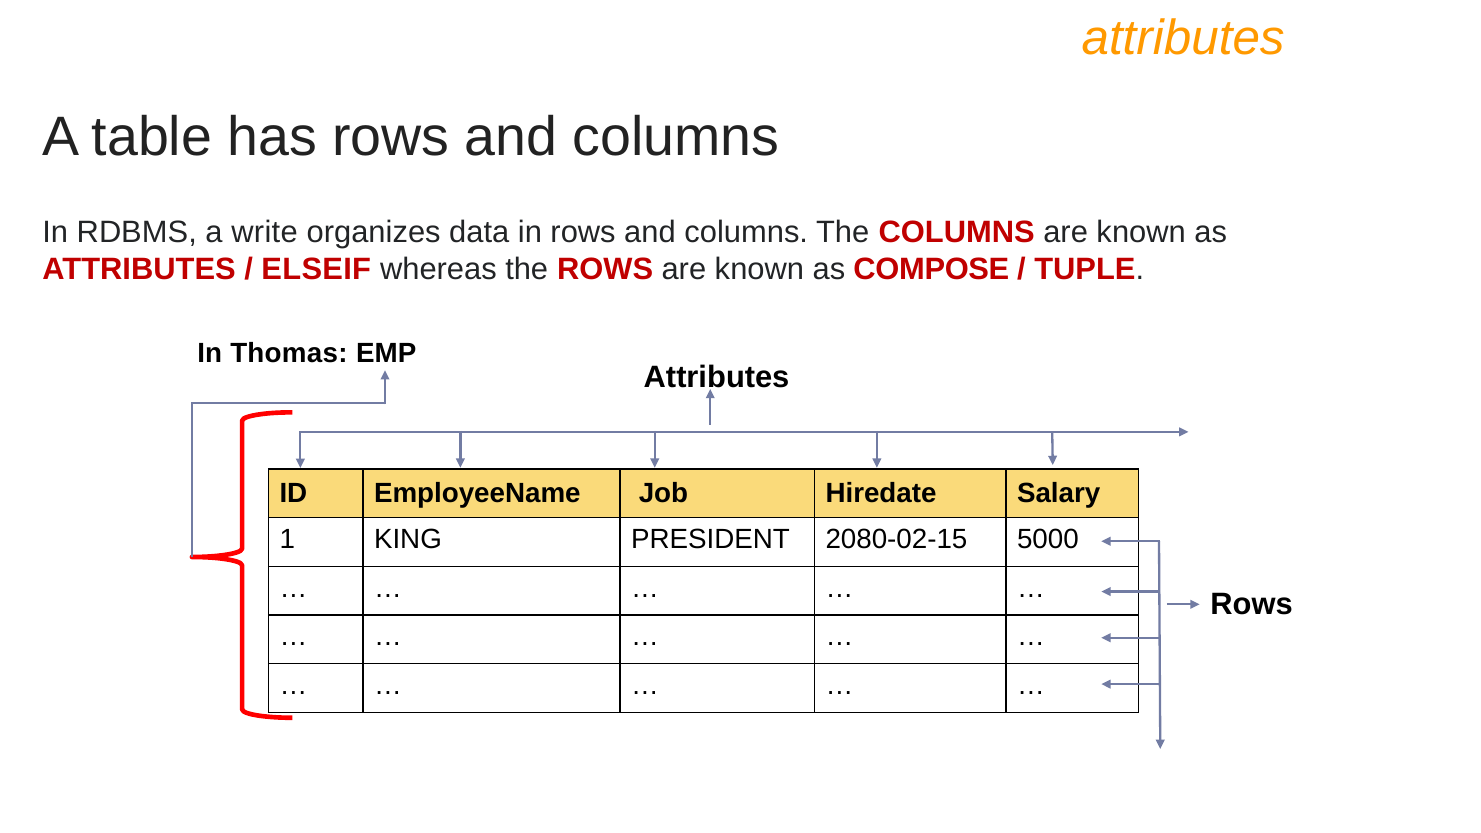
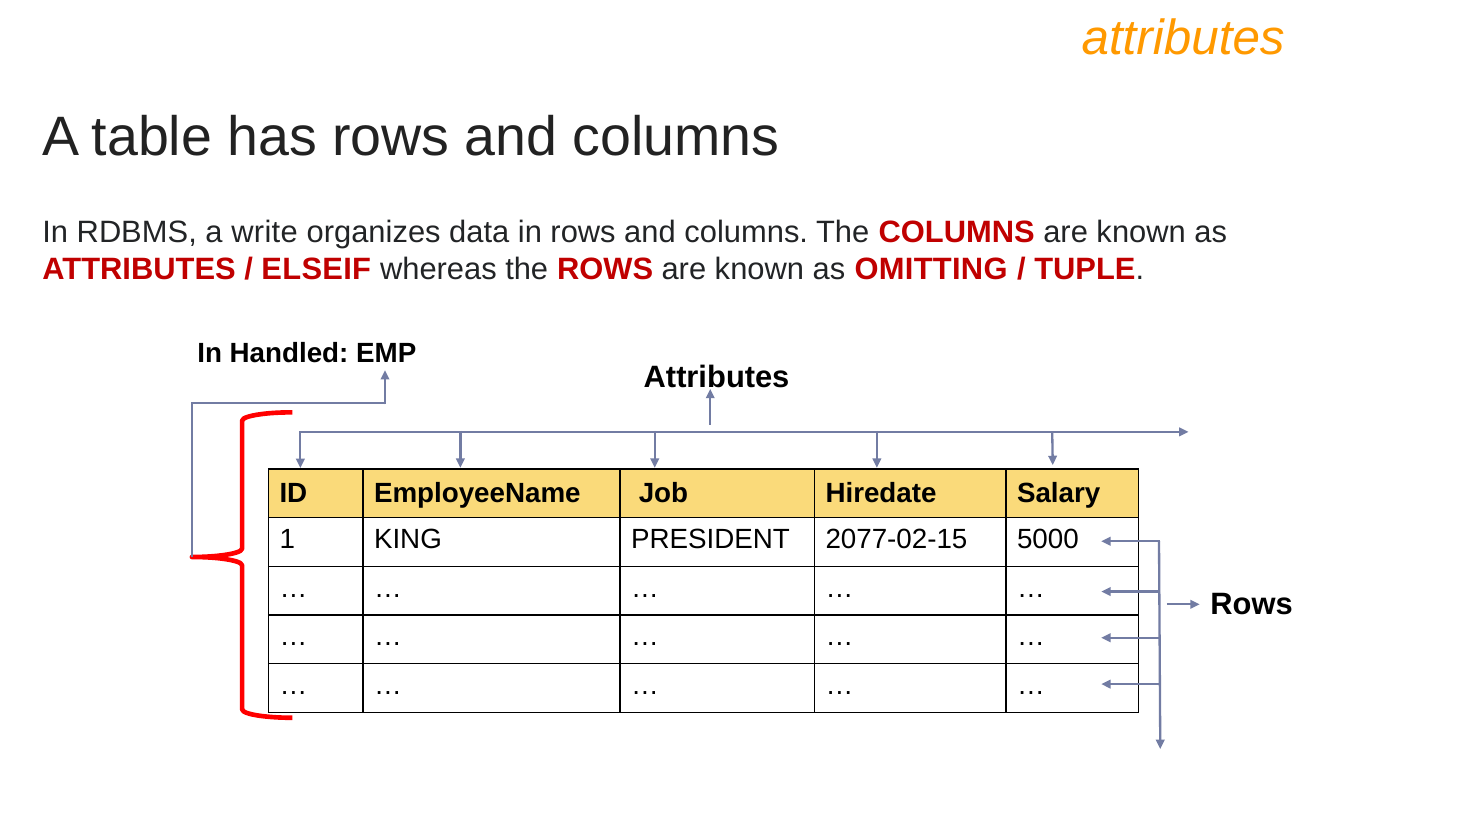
COMPOSE: COMPOSE -> OMITTING
Thomas: Thomas -> Handled
2080-02-15: 2080-02-15 -> 2077-02-15
